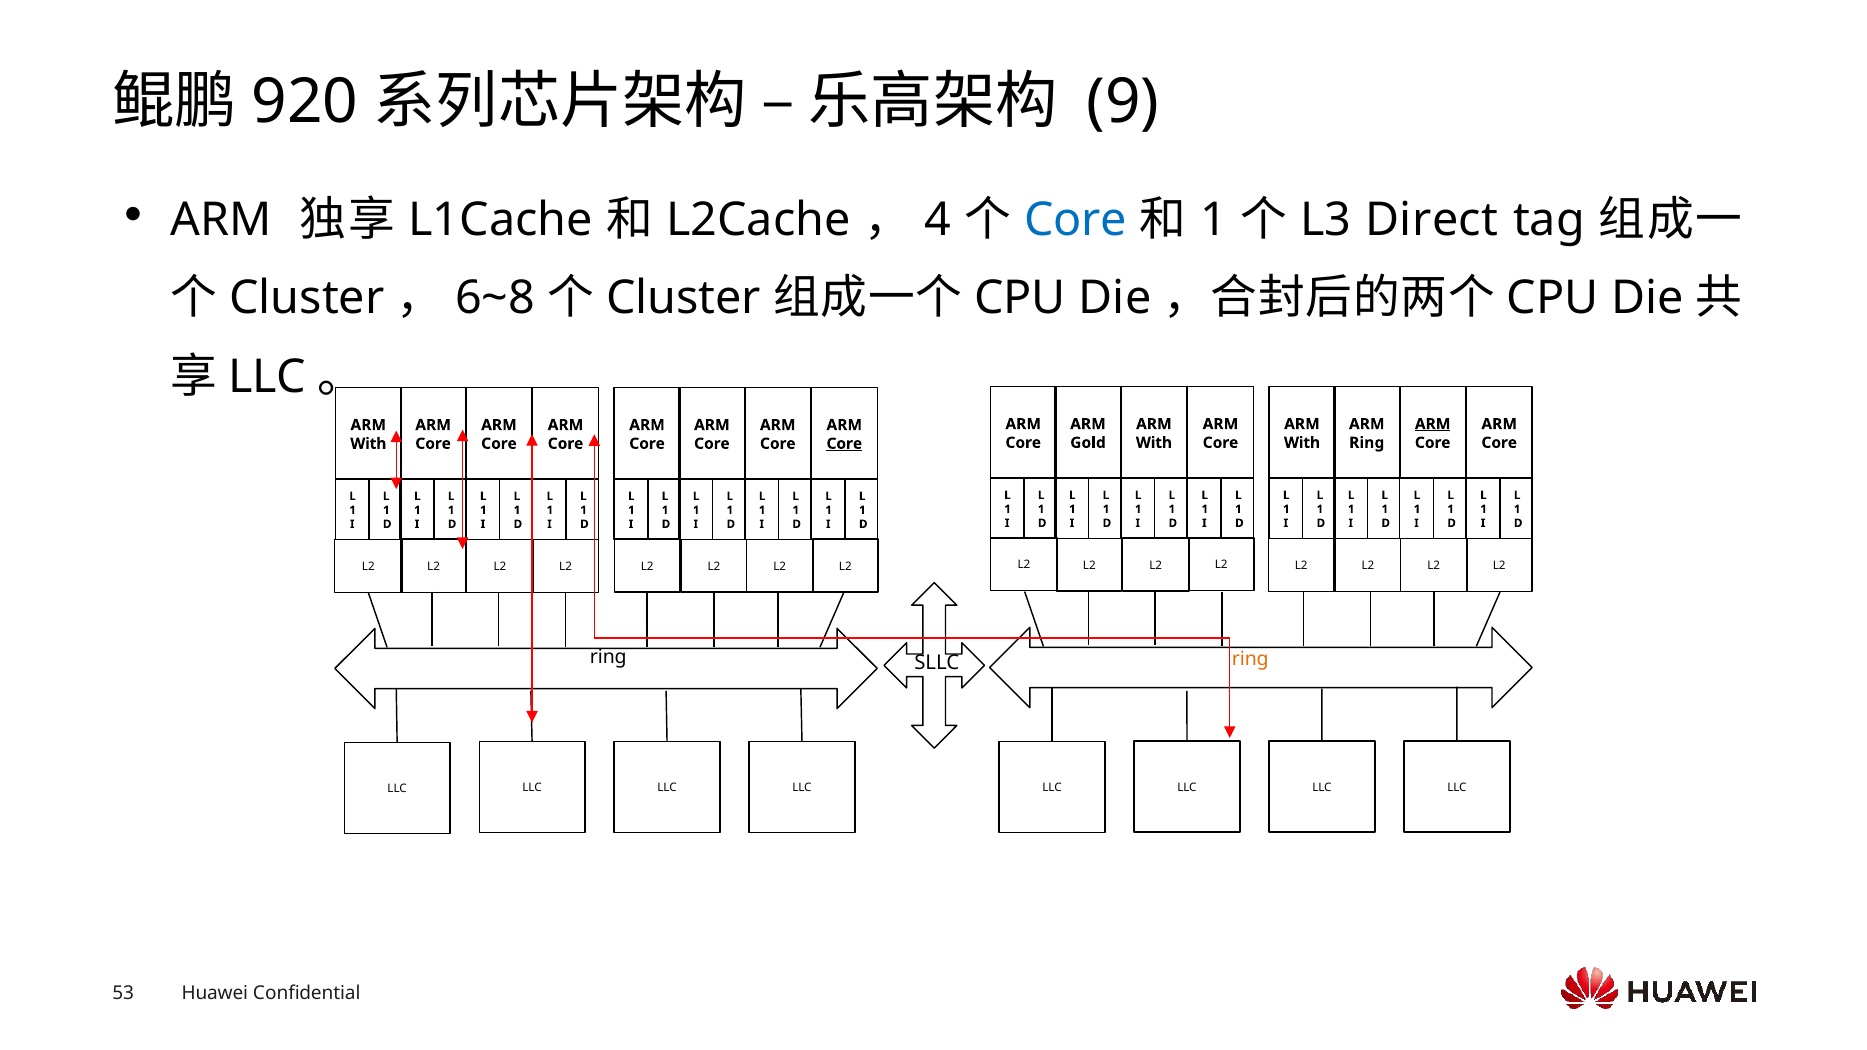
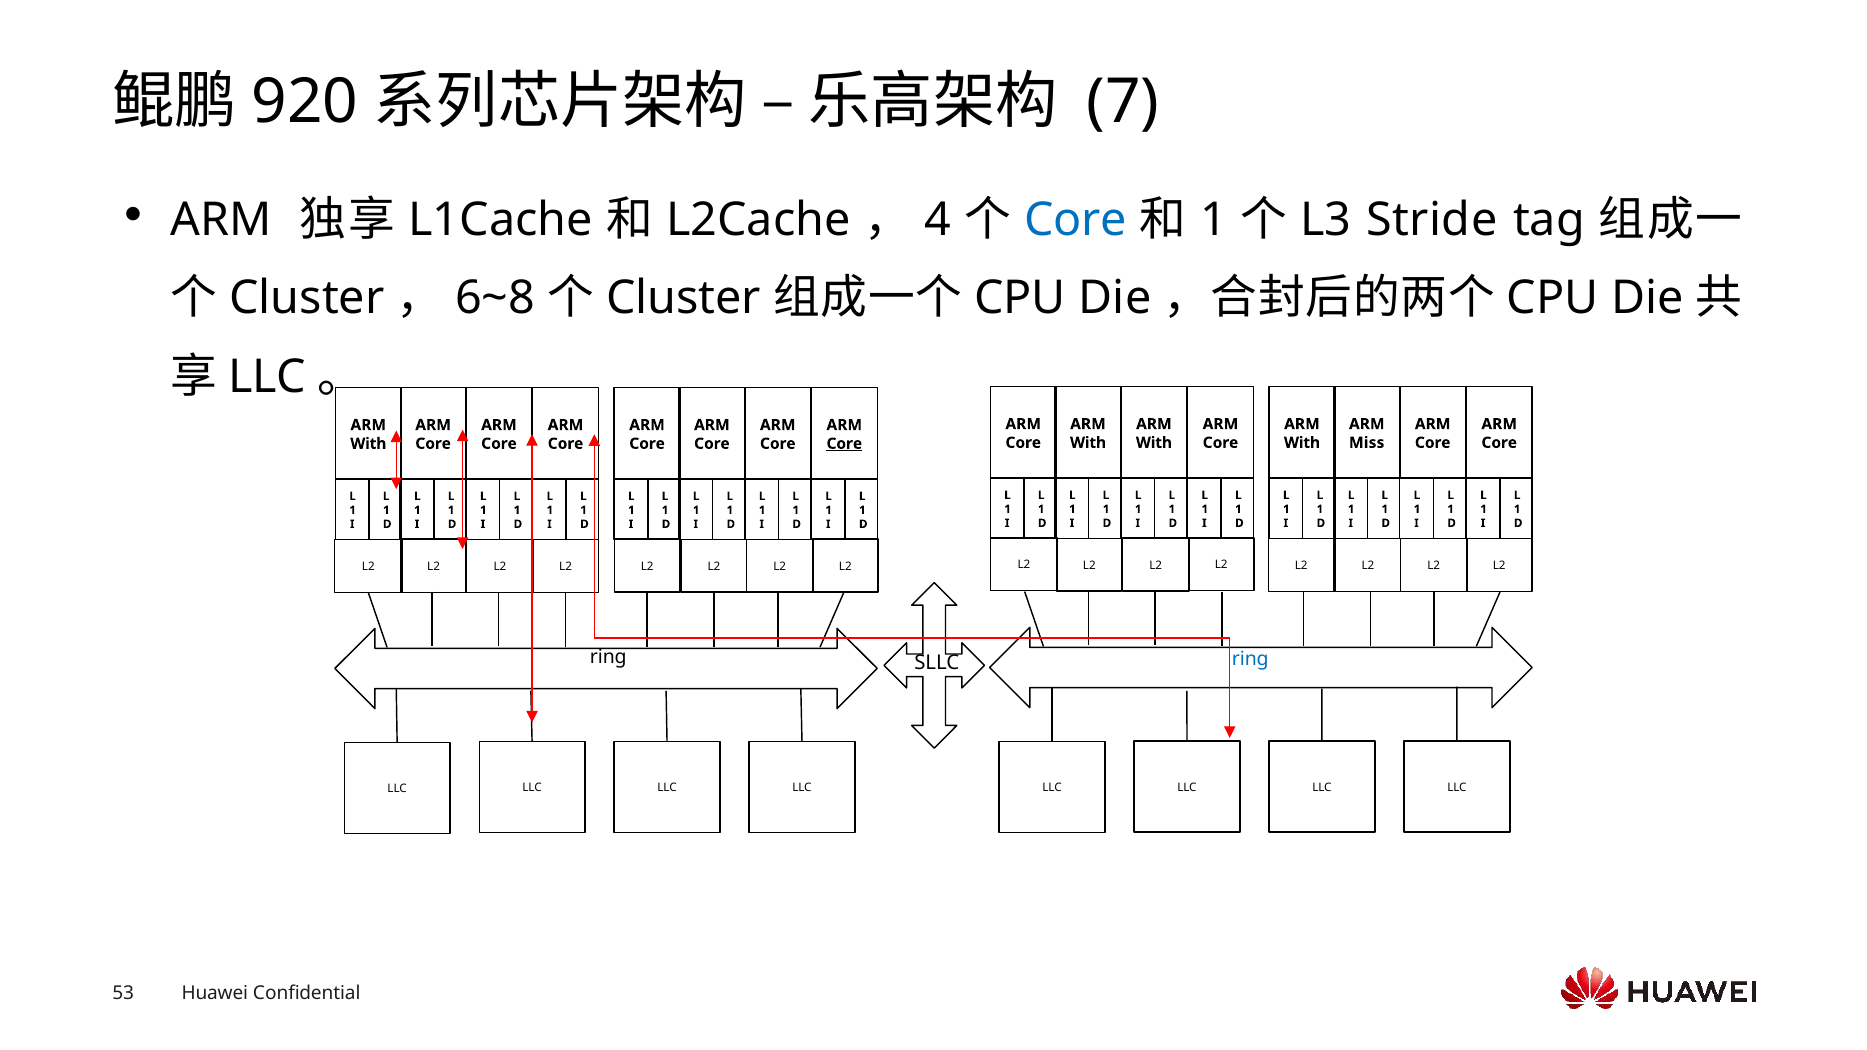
9: 9 -> 7
Direct: Direct -> Stride
ARM at (1433, 424) underline: present -> none
Gold at (1088, 443): Gold -> With
Ring at (1367, 443): Ring -> Miss
ring at (1250, 659) colour: orange -> blue
